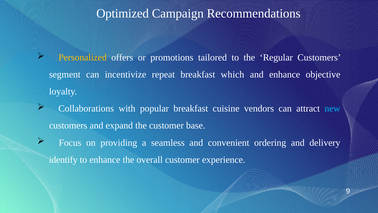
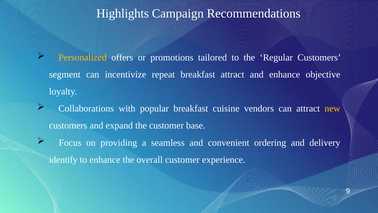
Optimized: Optimized -> Highlights
breakfast which: which -> attract
new colour: light blue -> yellow
